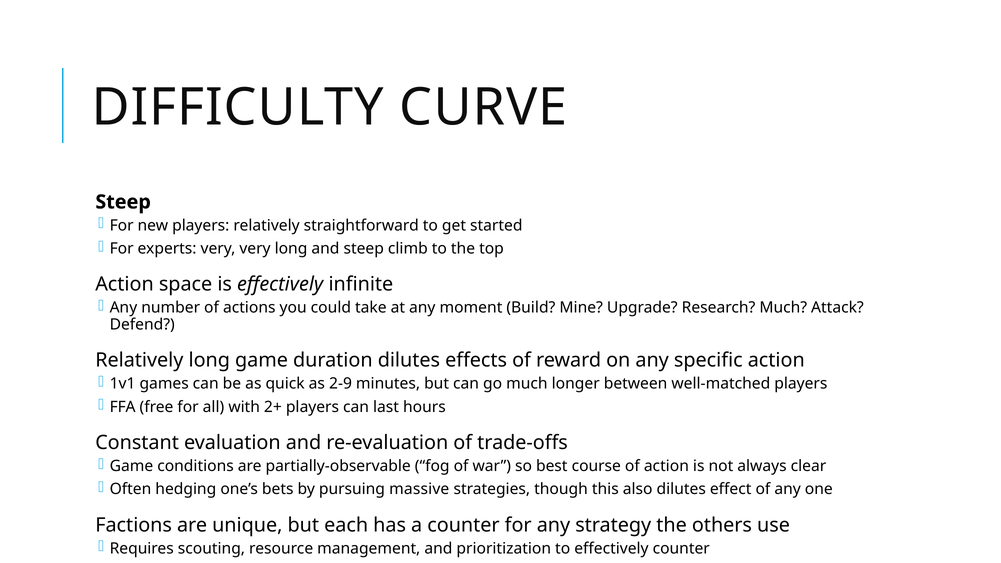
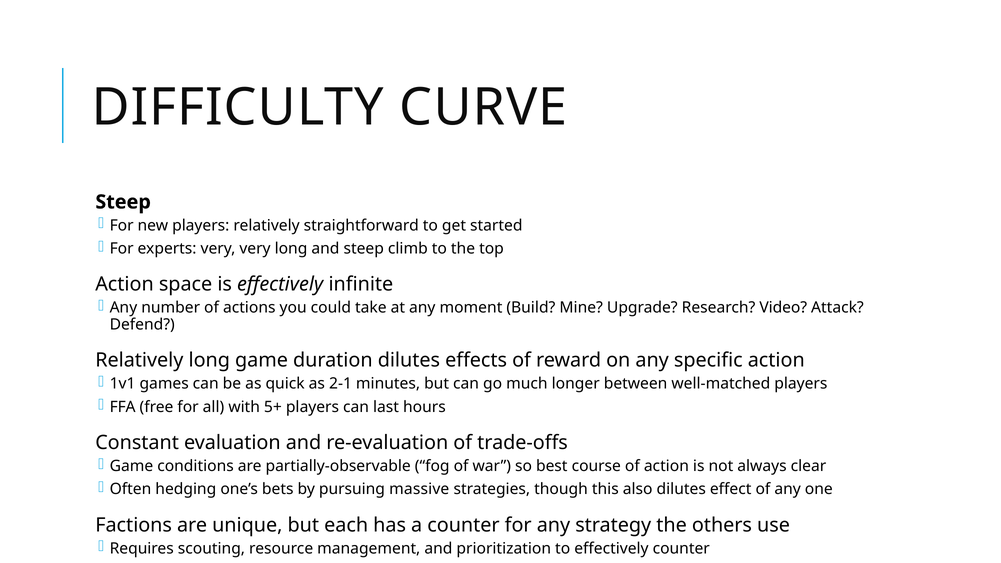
Research Much: Much -> Video
2-9: 2-9 -> 2-1
2+: 2+ -> 5+
